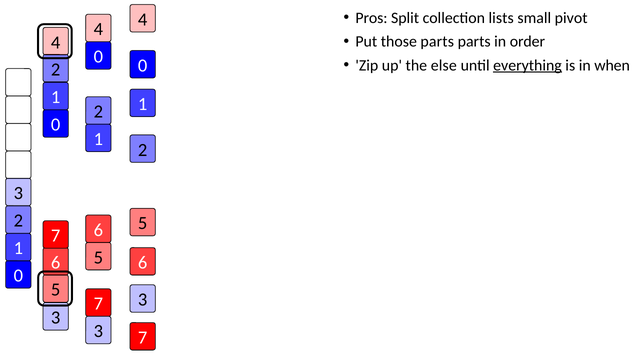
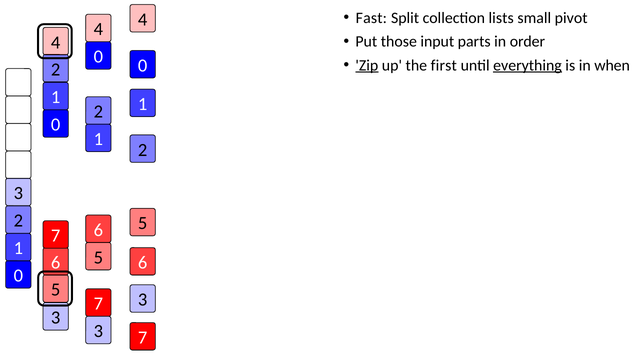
Pros: Pros -> Fast
those parts: parts -> input
Zip underline: none -> present
else: else -> first
